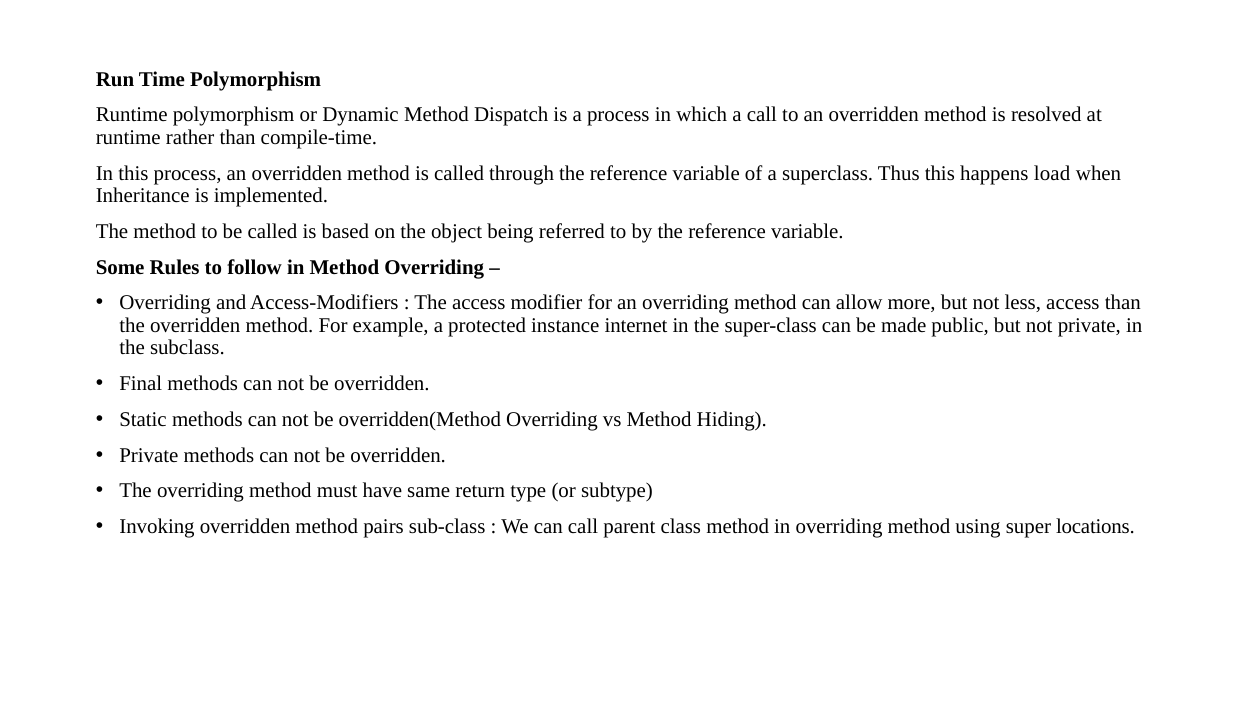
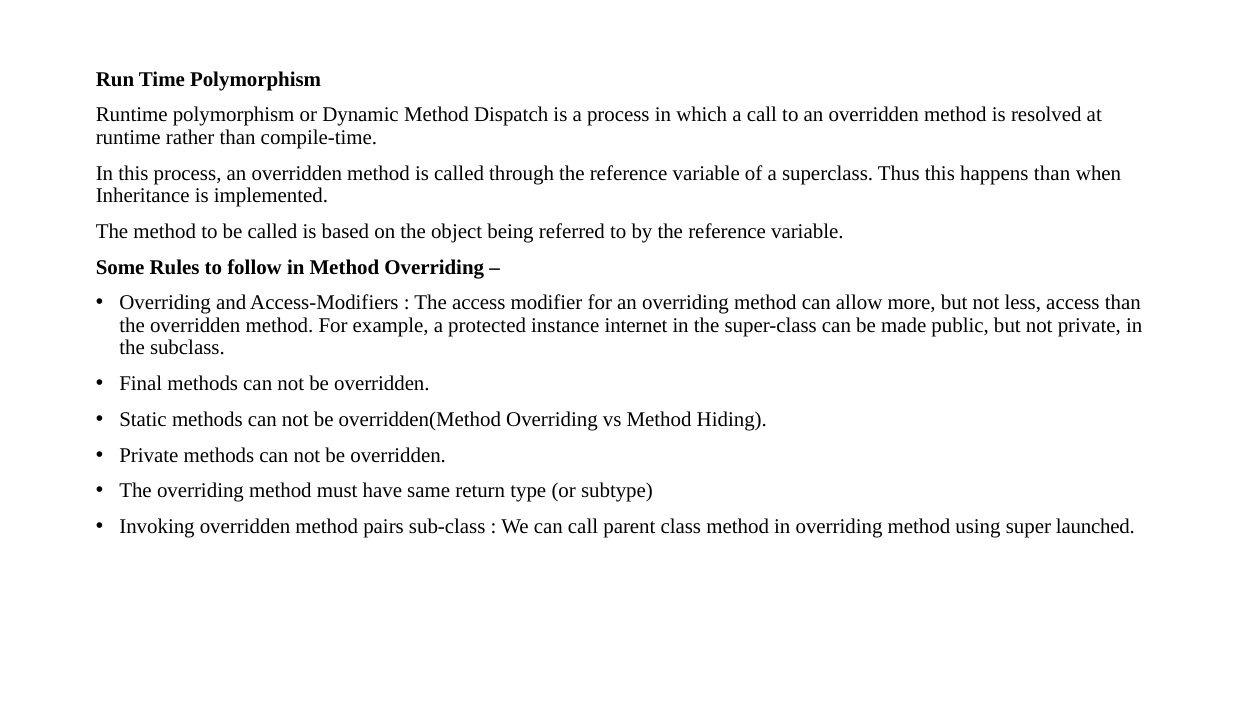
happens load: load -> than
locations: locations -> launched
